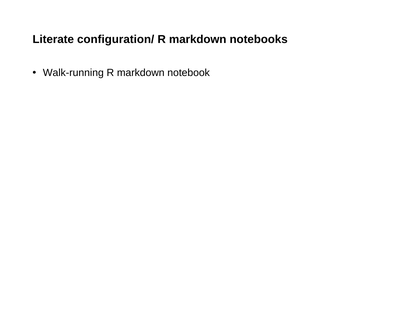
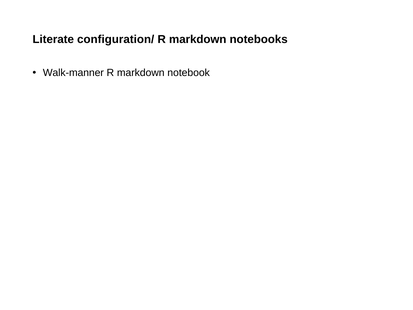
Walk-running: Walk-running -> Walk-manner
